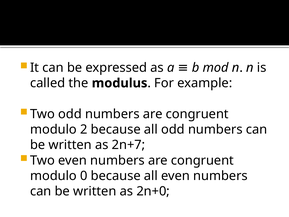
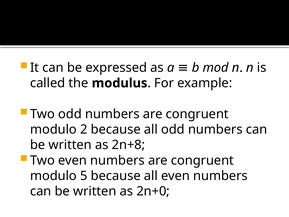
2n+7: 2n+7 -> 2n+8
0: 0 -> 5
